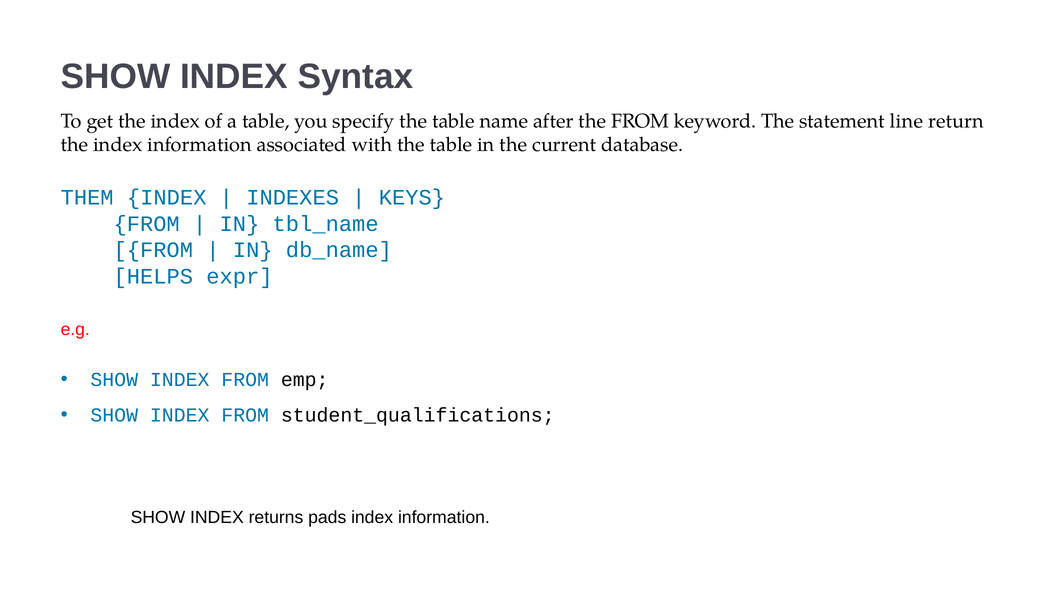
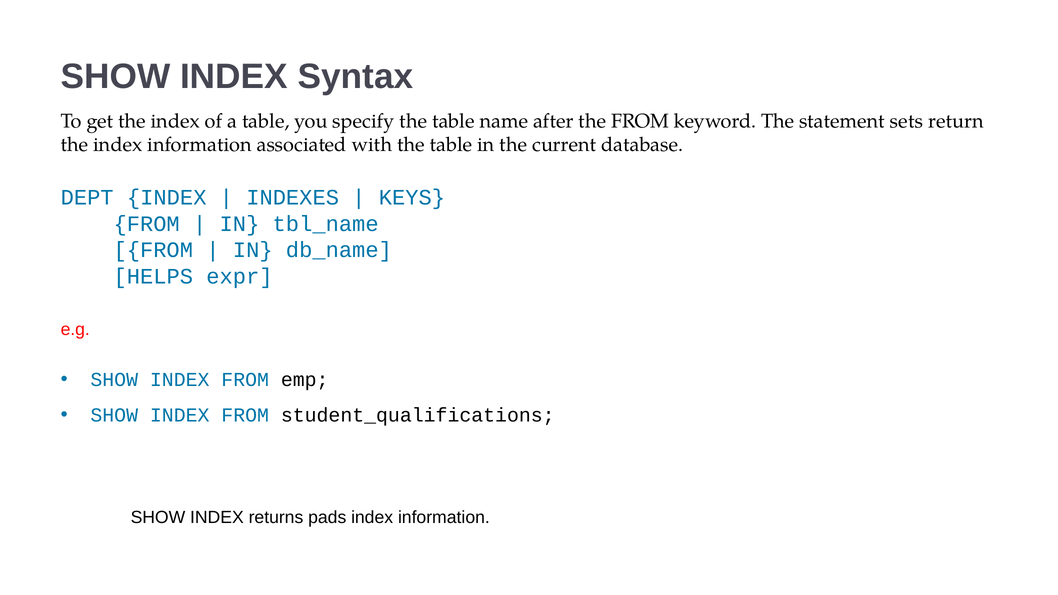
line: line -> sets
THEM: THEM -> DEPT
